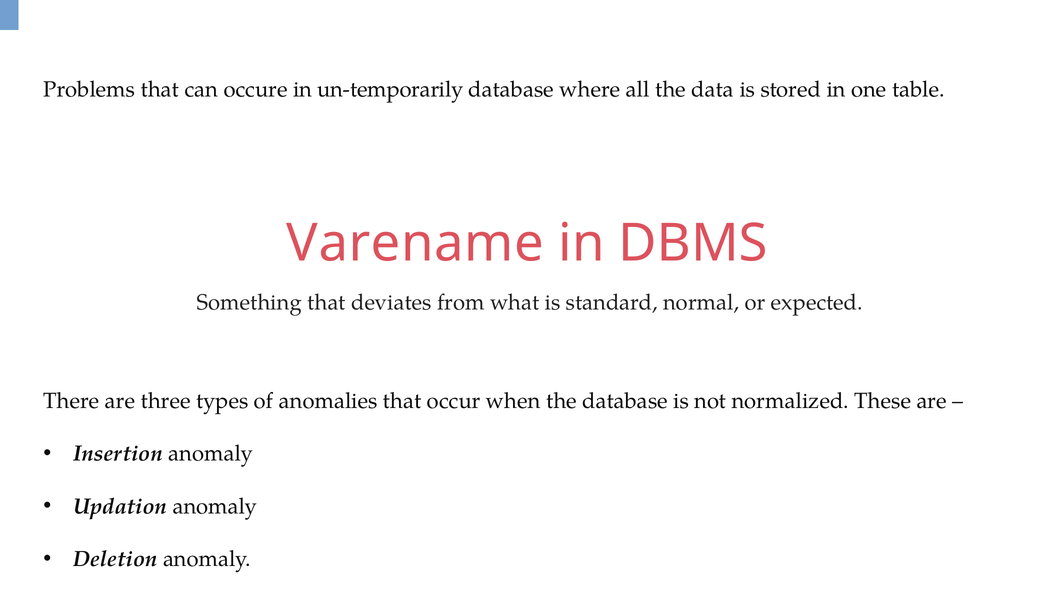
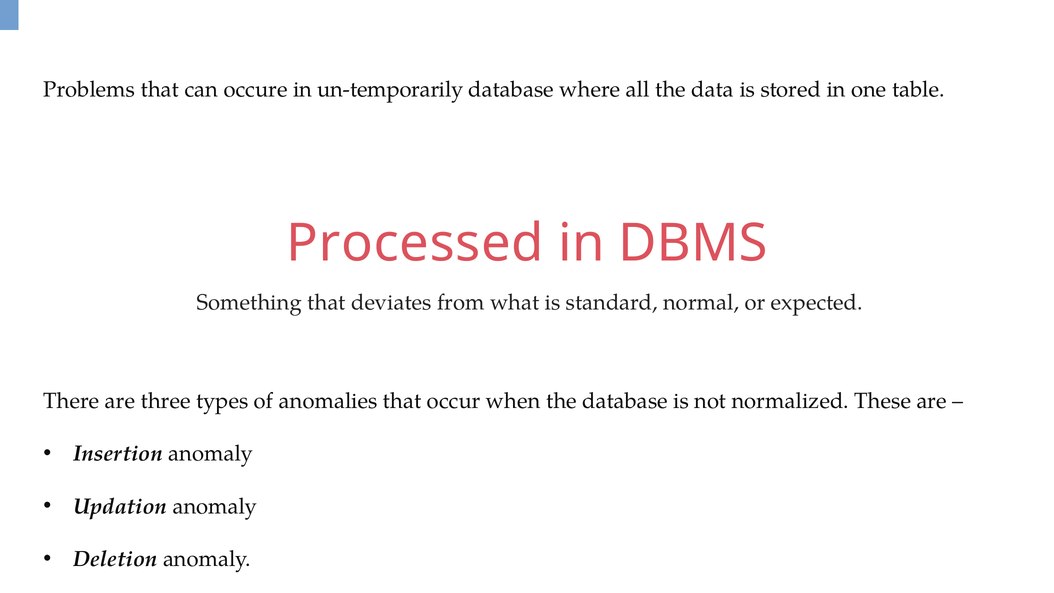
Varename: Varename -> Processed
